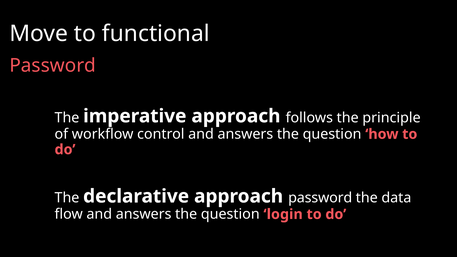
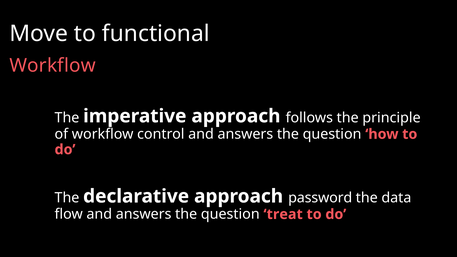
Password at (53, 65): Password -> Workflow
login: login -> treat
